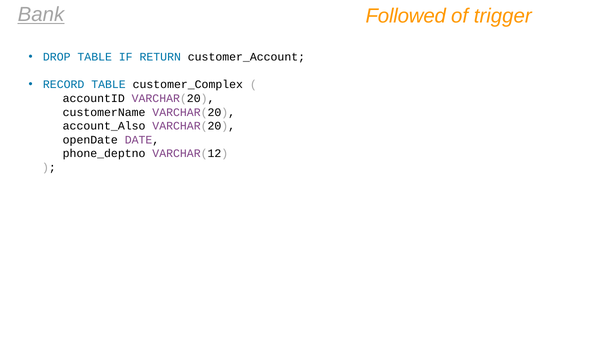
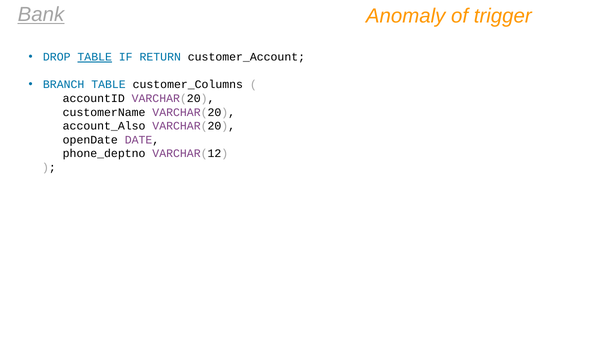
Followed: Followed -> Anomaly
TABLE at (95, 57) underline: none -> present
RECORD: RECORD -> BRANCH
customer_Complex: customer_Complex -> customer_Columns
